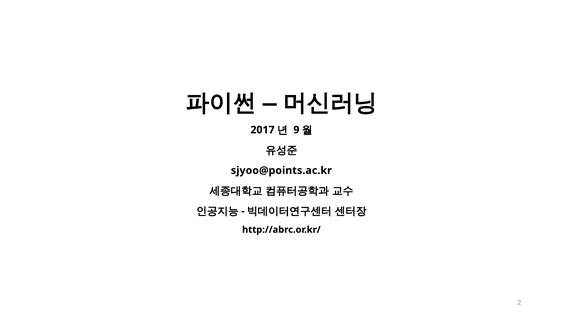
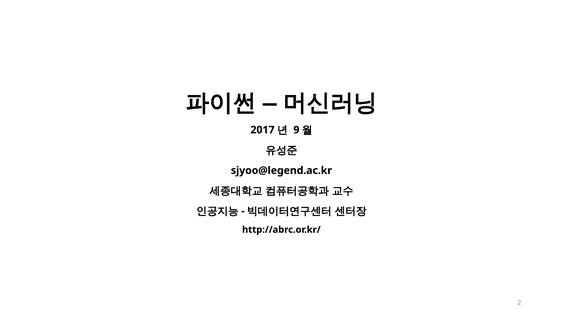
sjyoo@points.ac.kr: sjyoo@points.ac.kr -> sjyoo@legend.ac.kr
